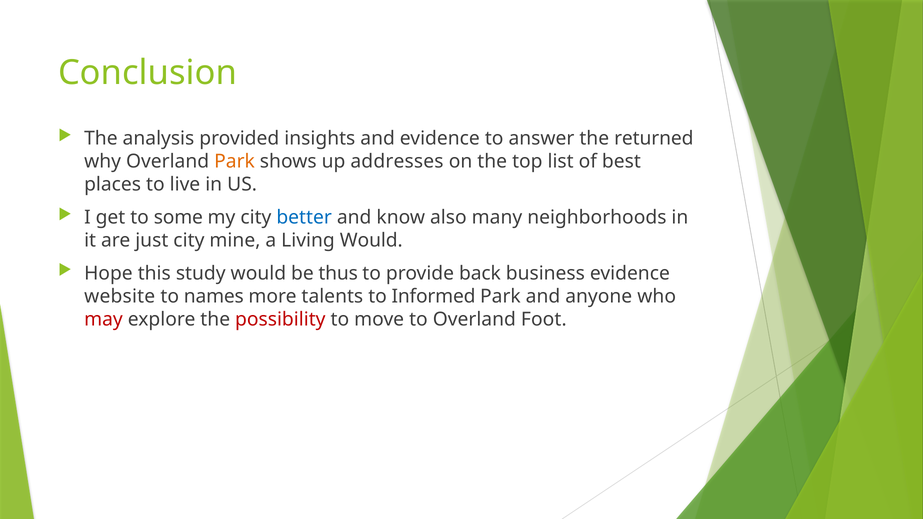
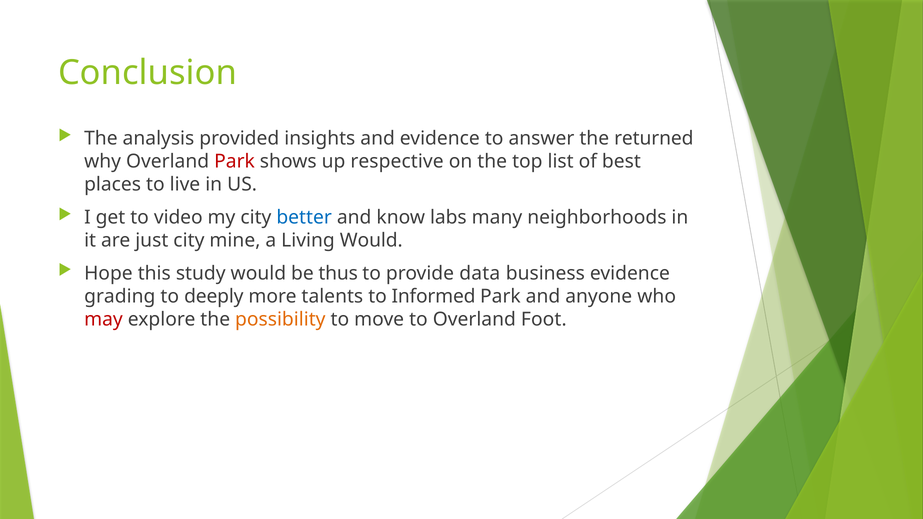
Park at (235, 162) colour: orange -> red
addresses: addresses -> respective
some: some -> video
also: also -> labs
back: back -> data
website: website -> grading
names: names -> deeply
possibility colour: red -> orange
